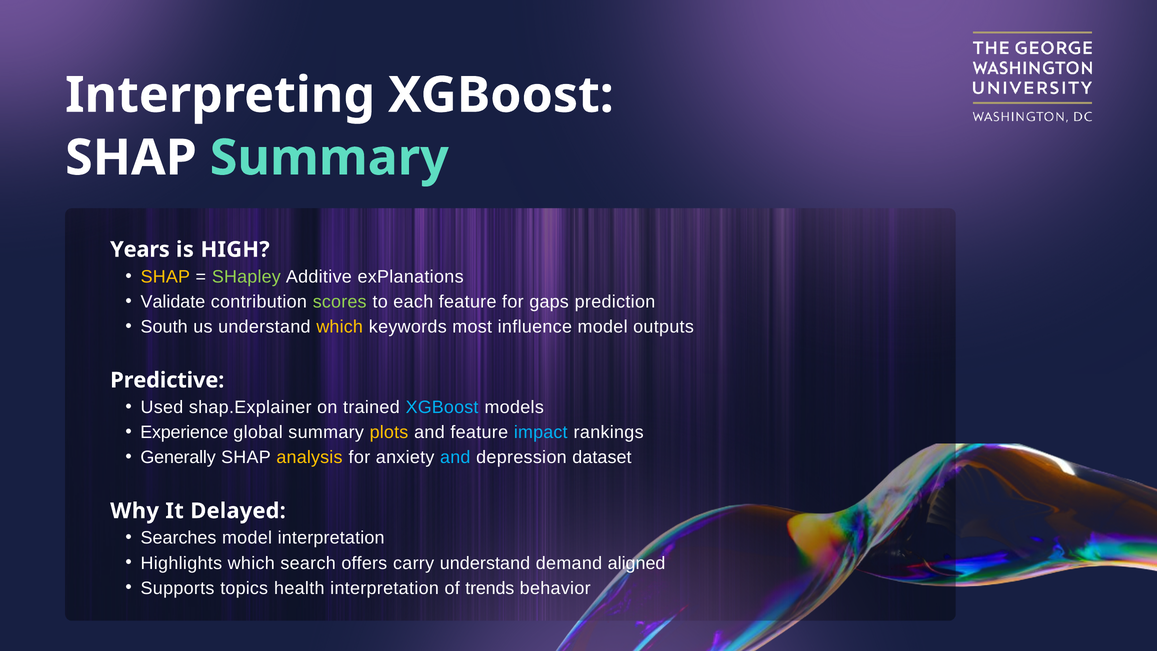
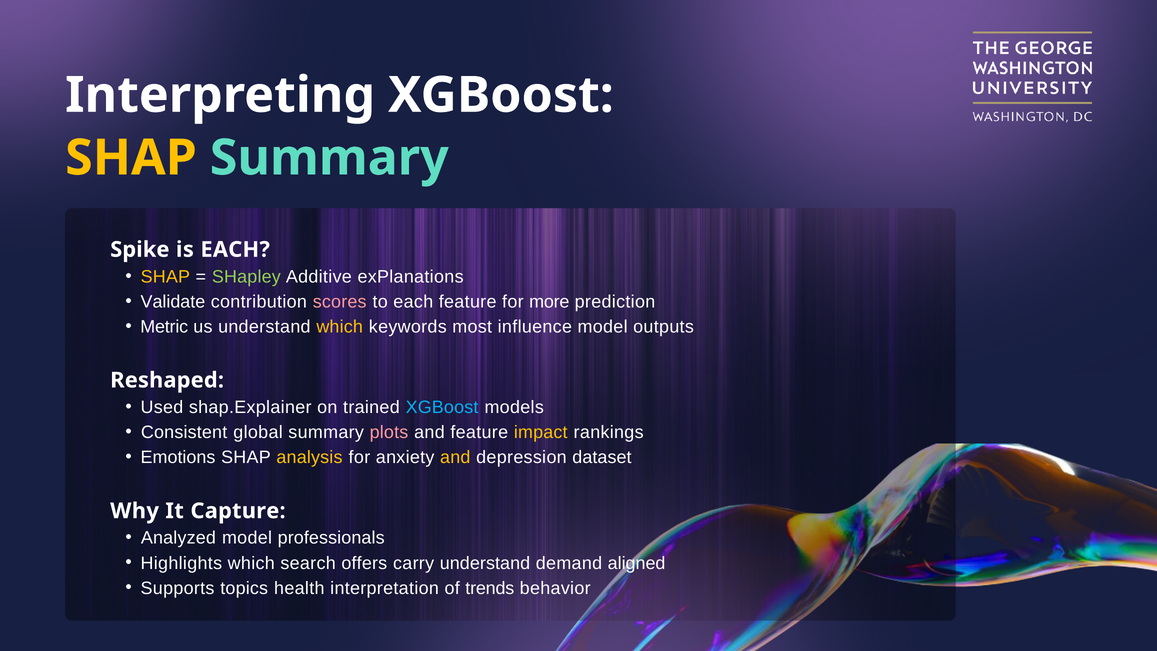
SHAP at (131, 158) colour: white -> yellow
Years: Years -> Spike
is HIGH: HIGH -> EACH
scores colour: light green -> pink
gaps: gaps -> more
South: South -> Metric
Predictive: Predictive -> Reshaped
Experience: Experience -> Consistent
plots colour: yellow -> pink
impact colour: light blue -> yellow
Generally: Generally -> Emotions
and at (455, 457) colour: light blue -> yellow
Delayed: Delayed -> Capture
Searches: Searches -> Analyzed
model interpretation: interpretation -> professionals
